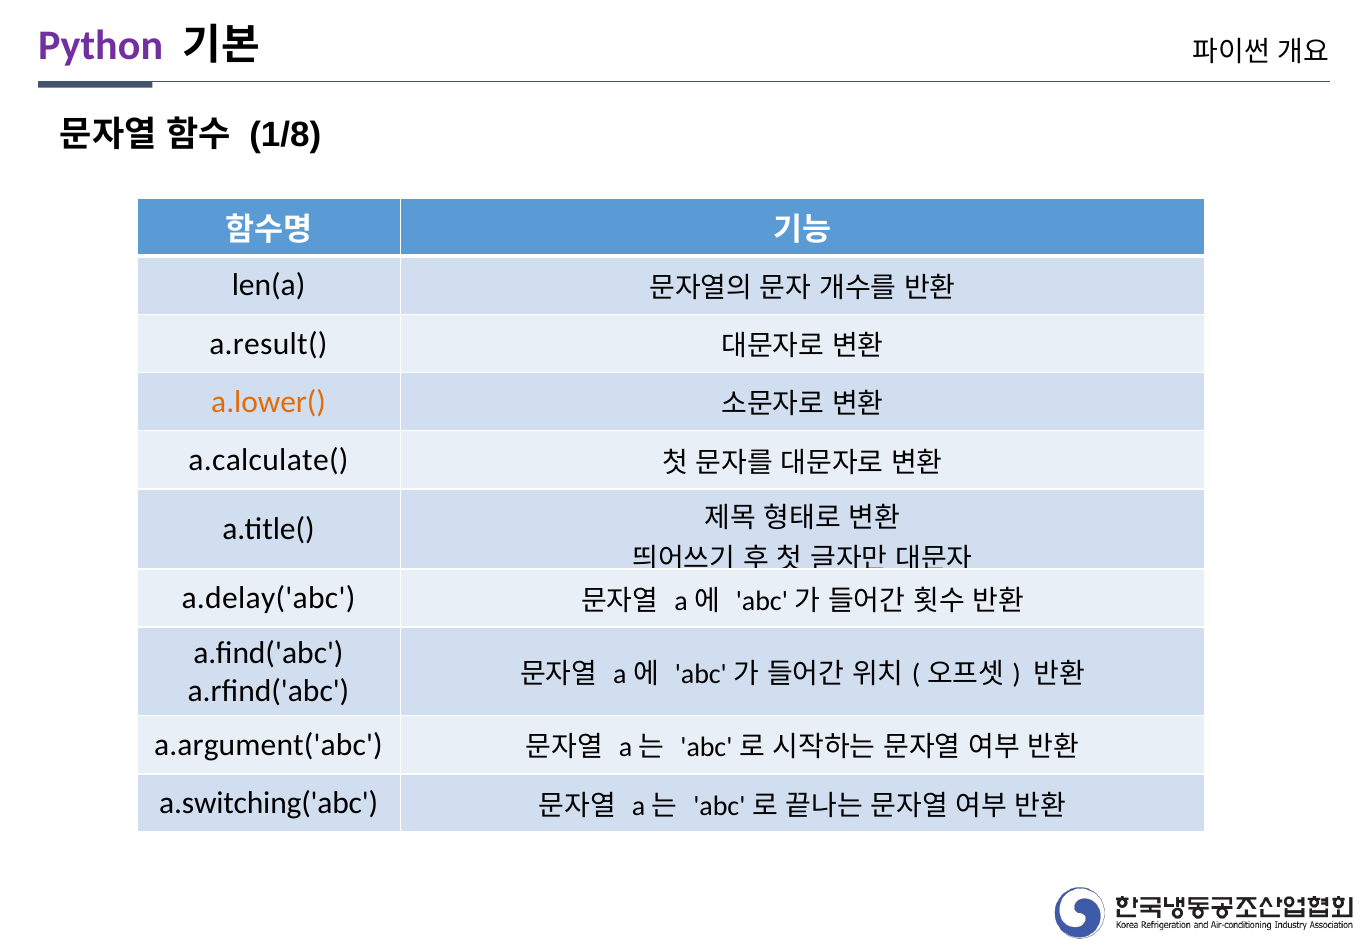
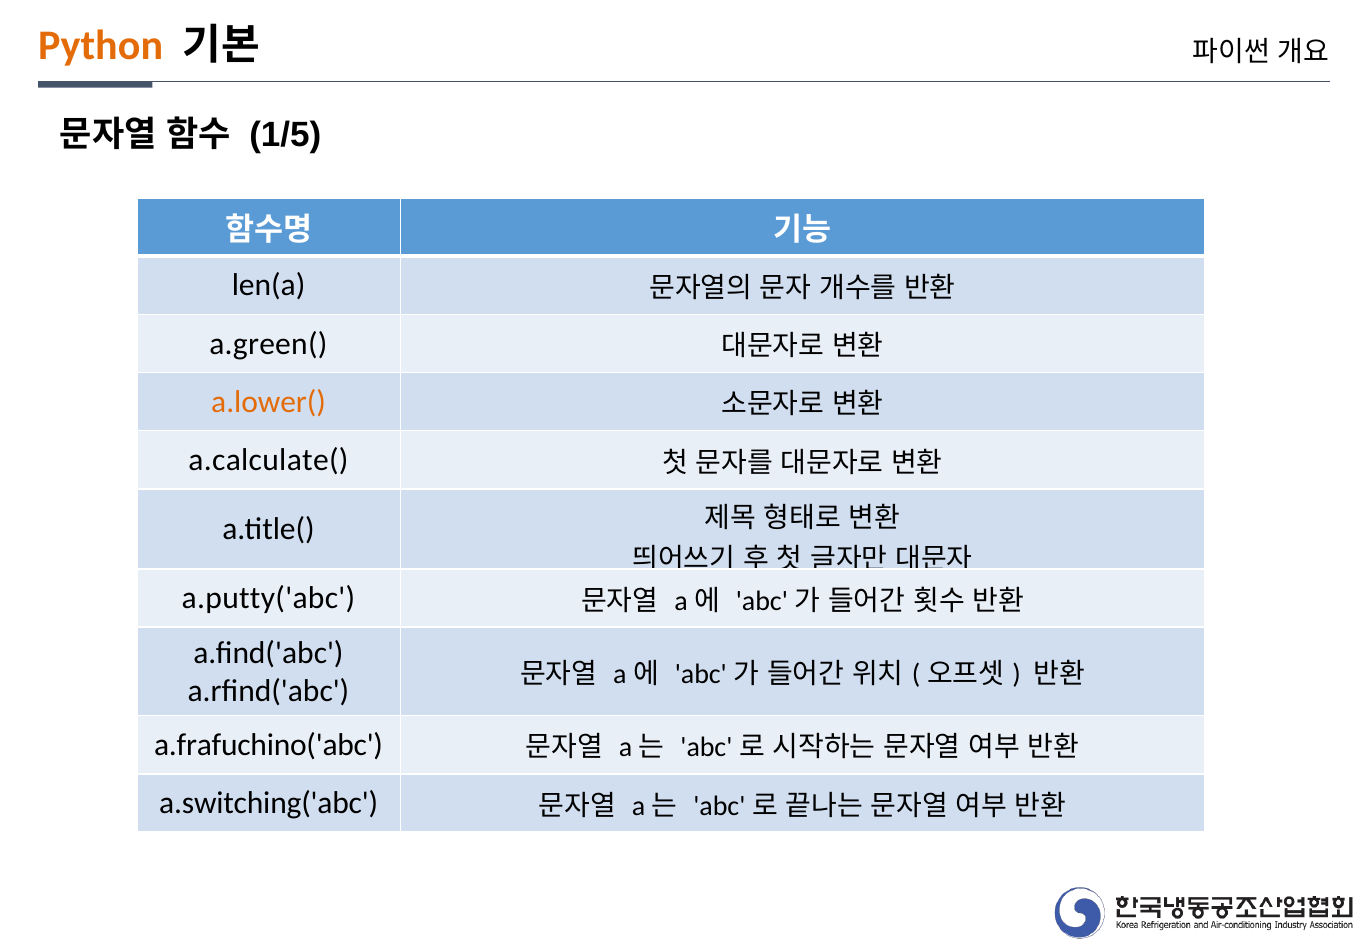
Python colour: purple -> orange
1/8: 1/8 -> 1/5
a.result(: a.result( -> a.green(
a.delay('abc: a.delay('abc -> a.putty('abc
a.argument('abc: a.argument('abc -> a.frafuchino('abc
